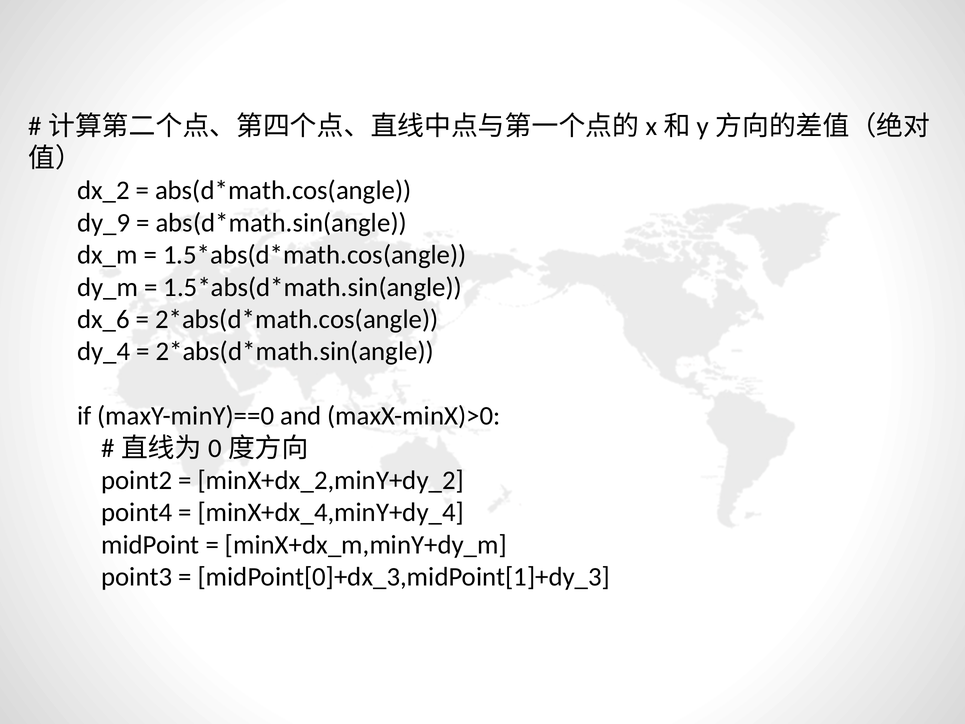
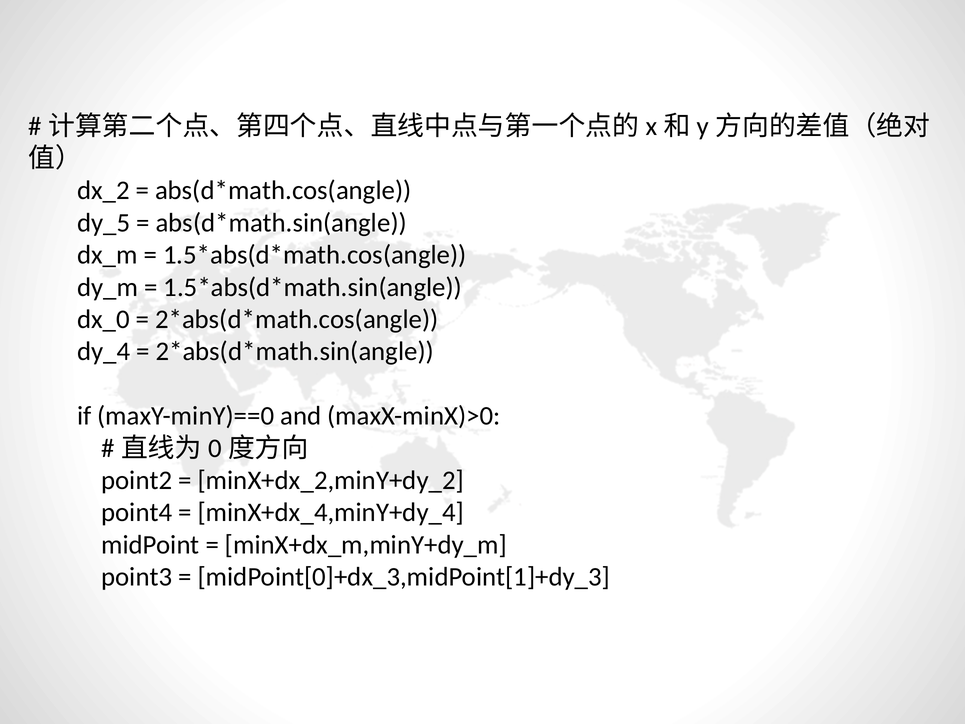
dy_9: dy_9 -> dy_5
dx_6: dx_6 -> dx_0
